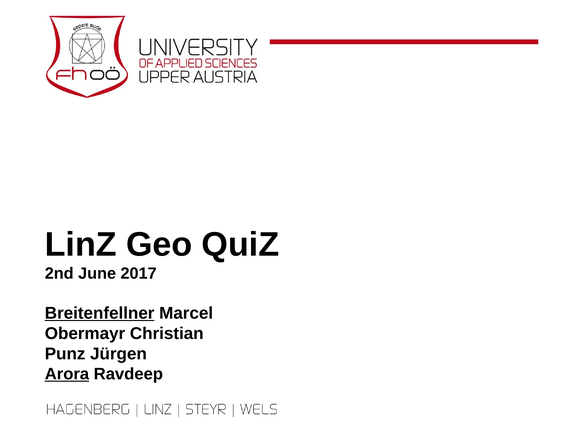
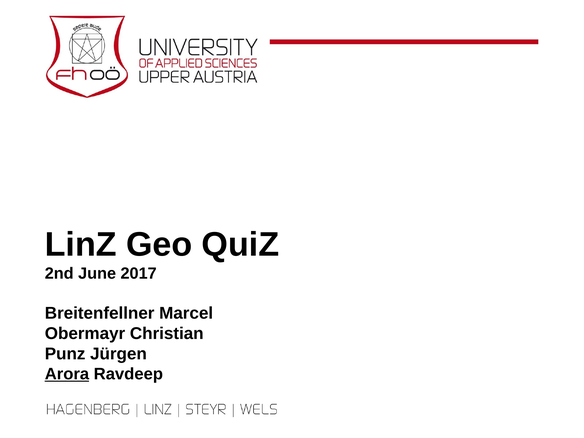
Breitenfellner underline: present -> none
